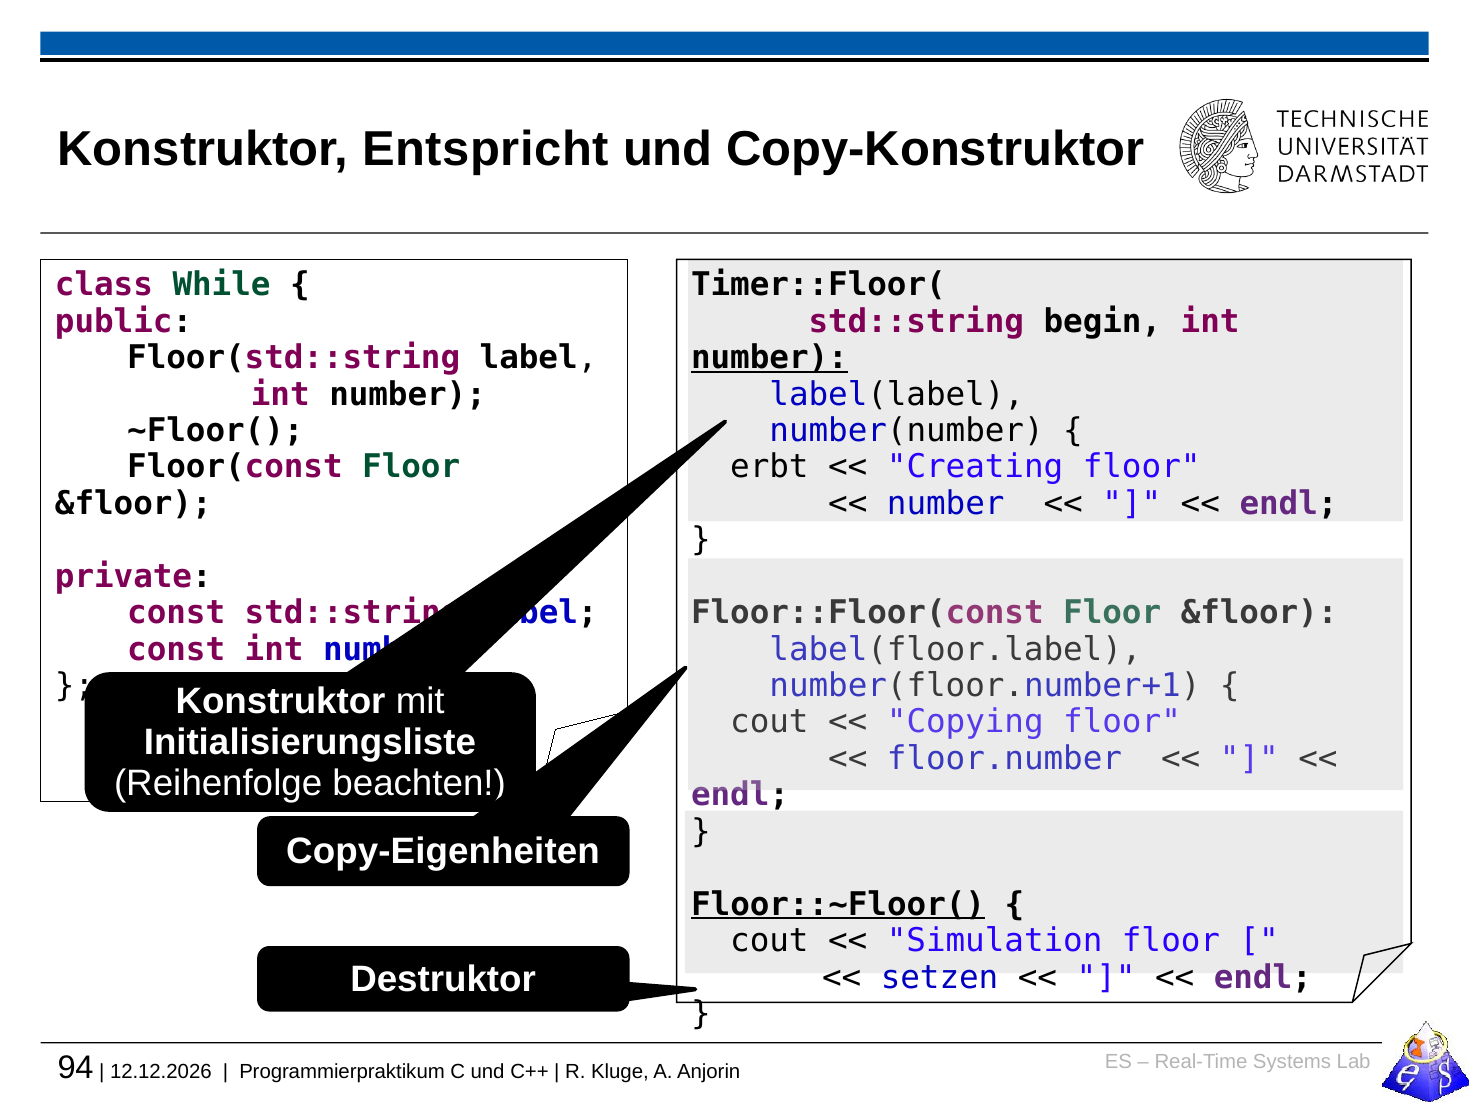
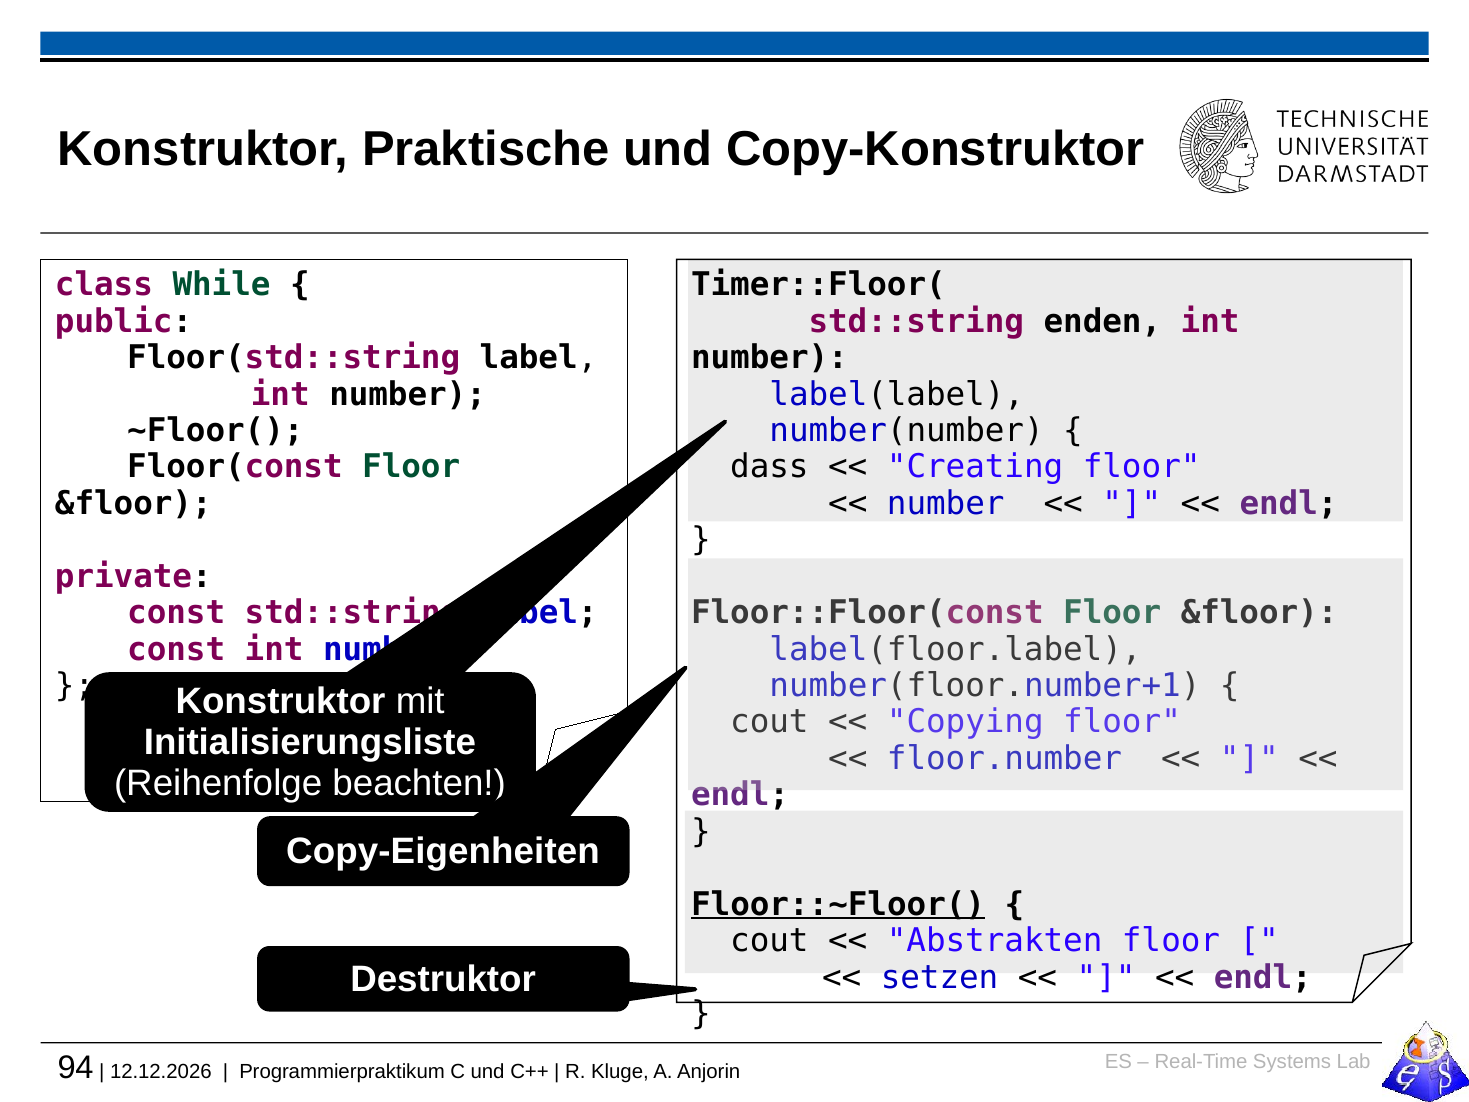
Entspricht: Entspricht -> Praktische
begin: begin -> enden
number at (769, 358) underline: present -> none
erbt: erbt -> dass
Simulation: Simulation -> Abstrakten
